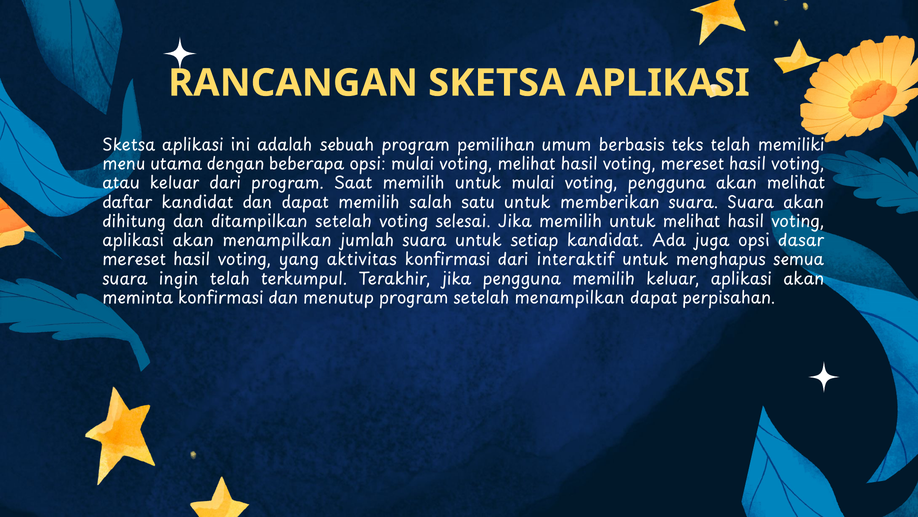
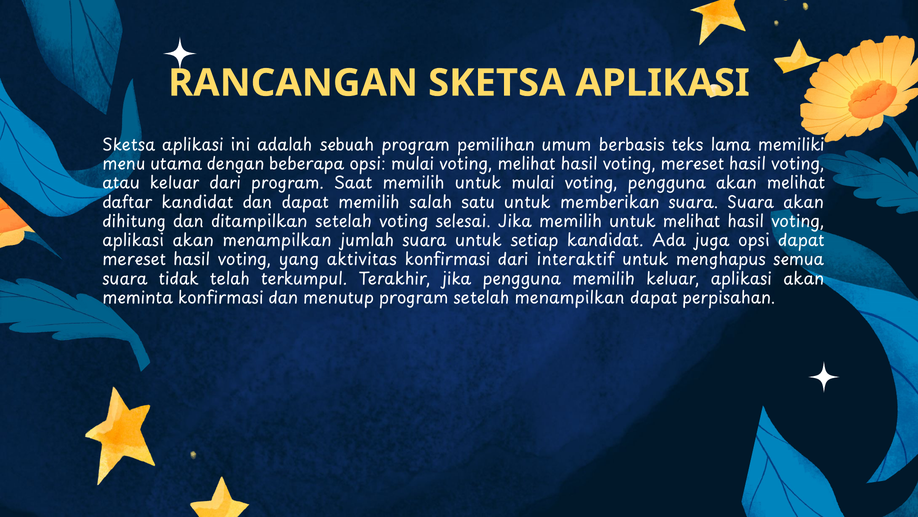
teks telah: telah -> lama
opsi dasar: dasar -> dapat
ingin: ingin -> tidak
